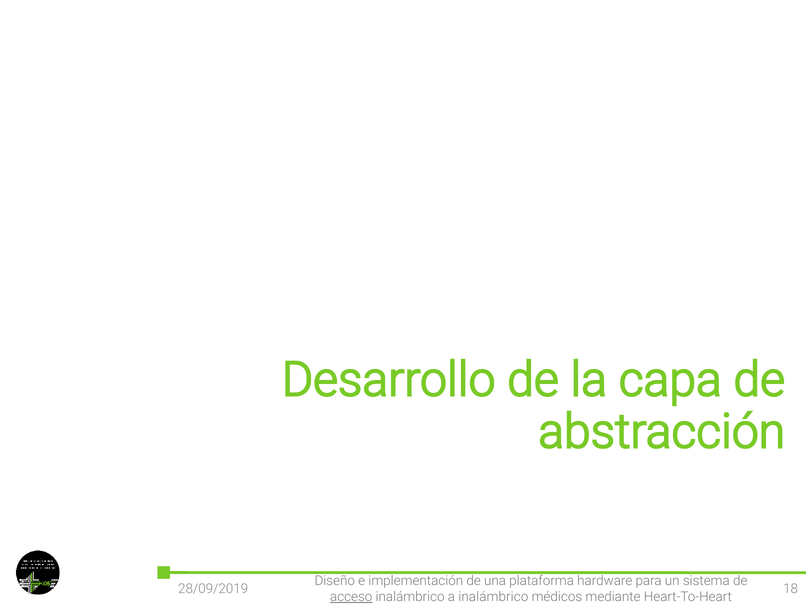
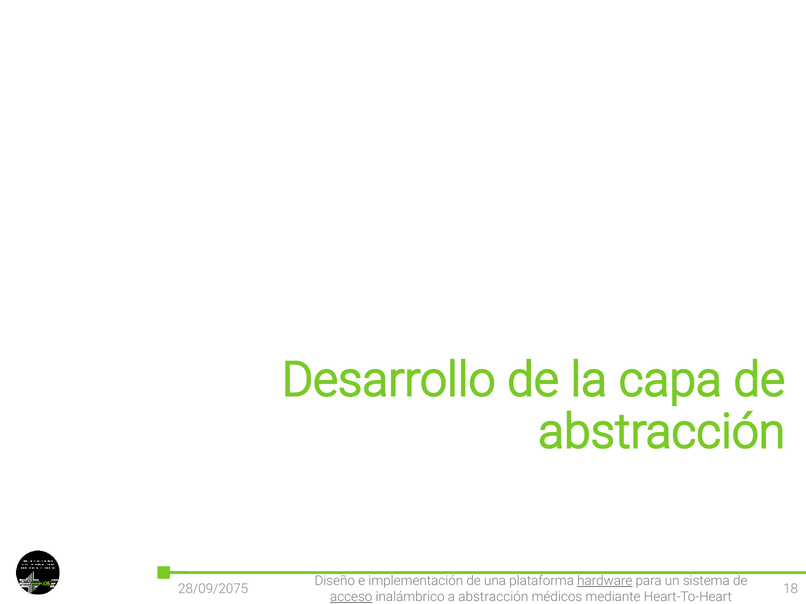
hardware underline: none -> present
28/09/2019: 28/09/2019 -> 28/09/2075
a inalámbrico: inalámbrico -> abstracción
